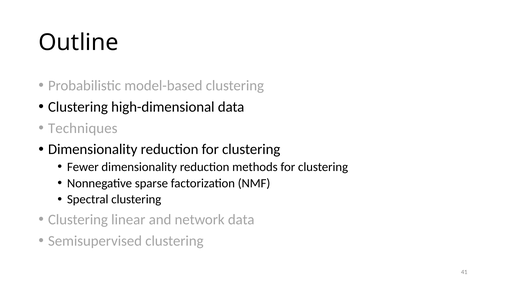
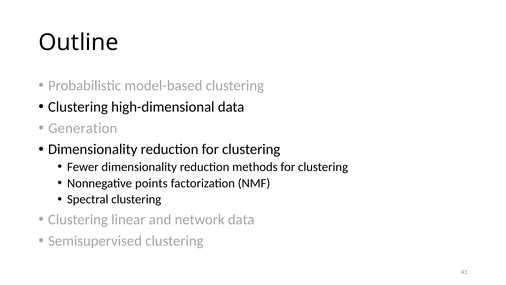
Techniques: Techniques -> Generation
sparse: sparse -> points
